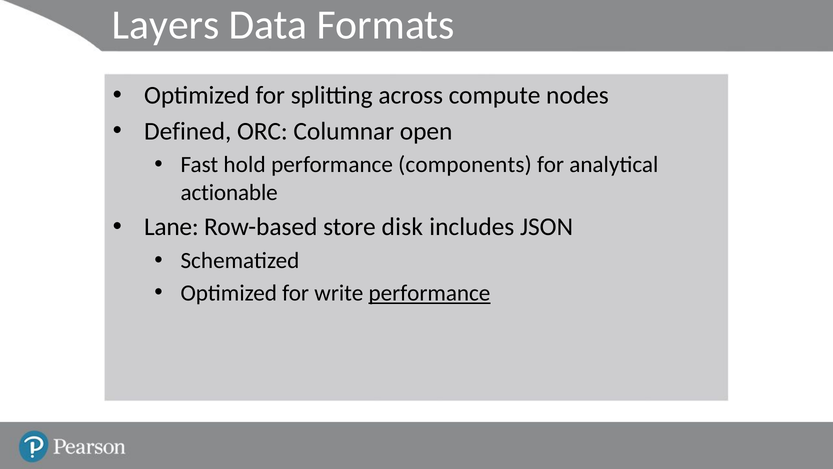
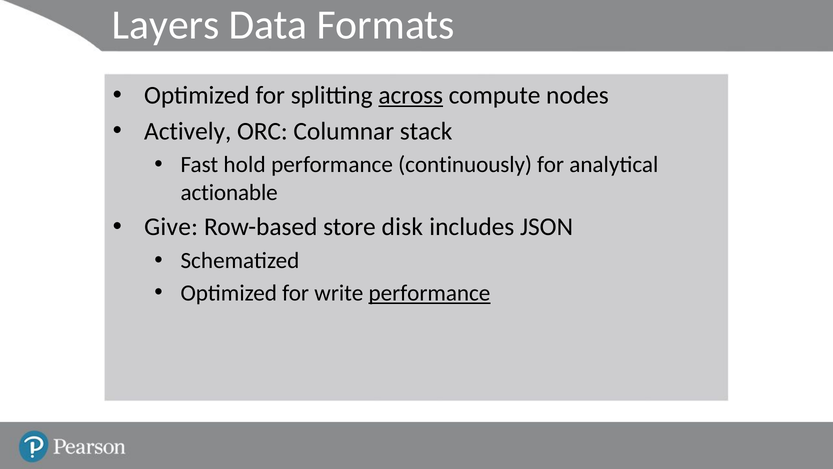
across underline: none -> present
Defined: Defined -> Actively
open: open -> stack
components: components -> continuously
Lane: Lane -> Give
